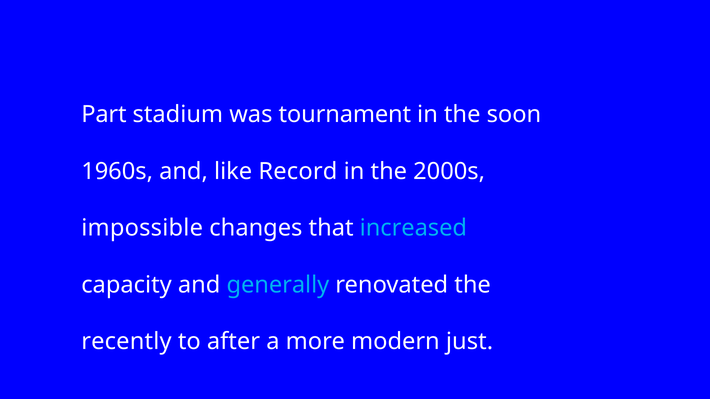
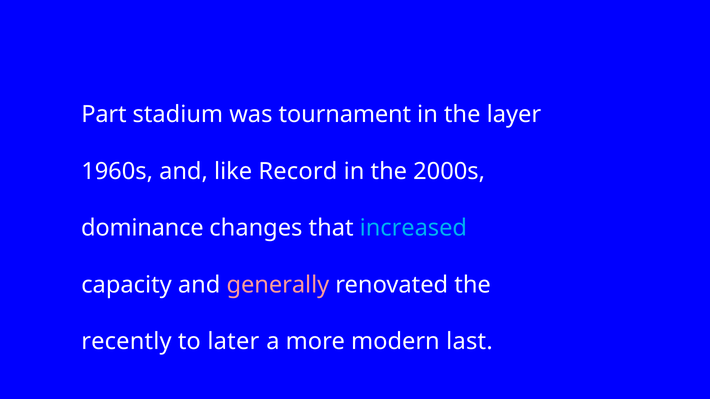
soon: soon -> layer
impossible: impossible -> dominance
generally colour: light blue -> pink
after: after -> later
just: just -> last
